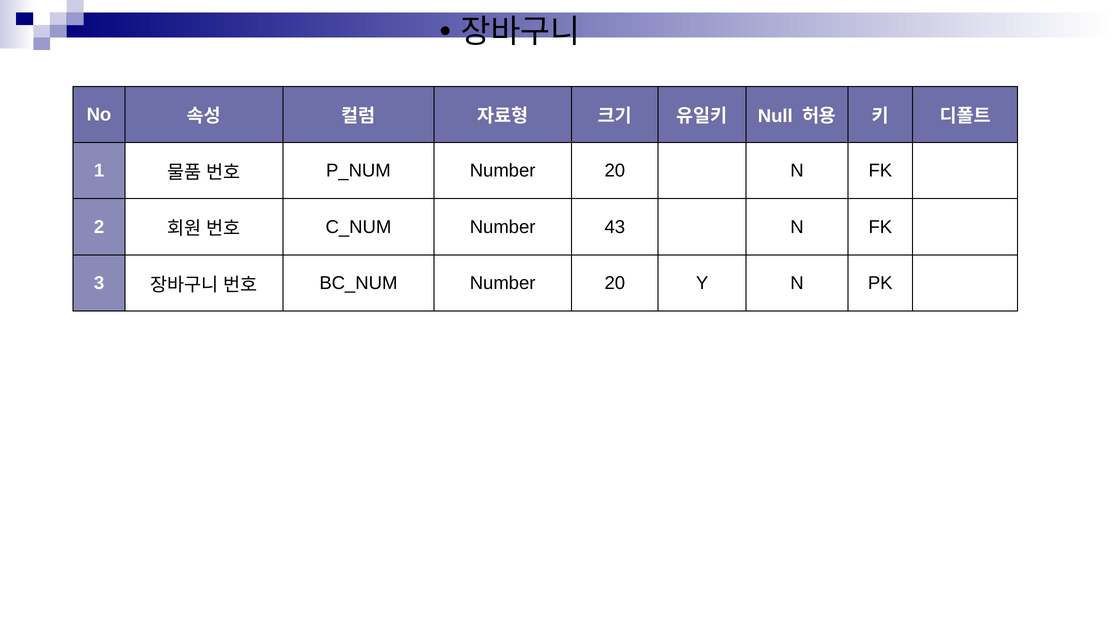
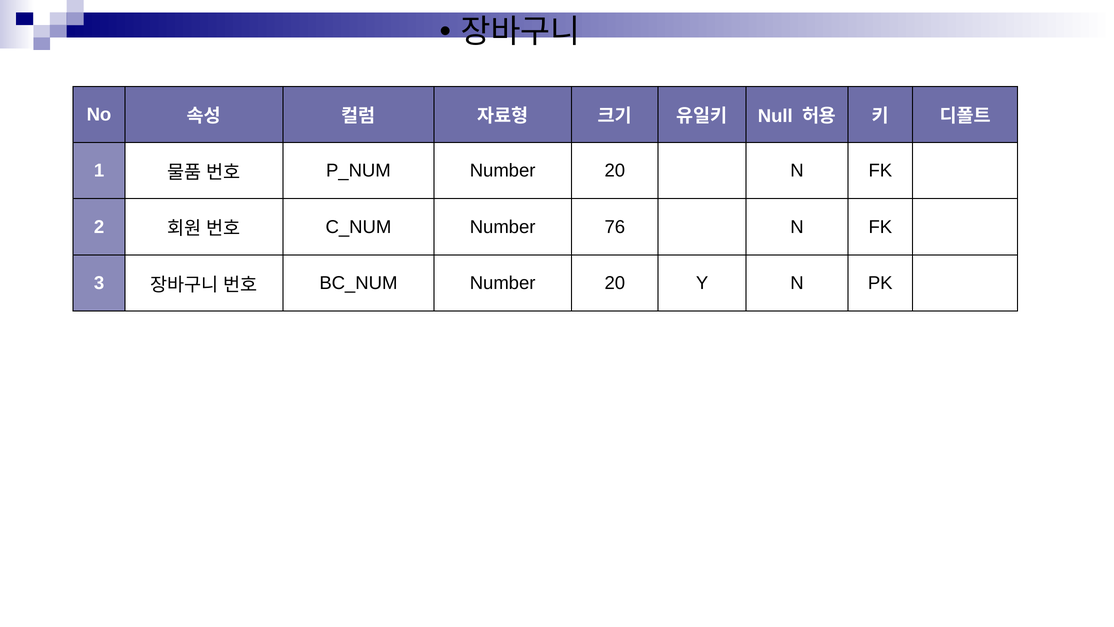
43: 43 -> 76
